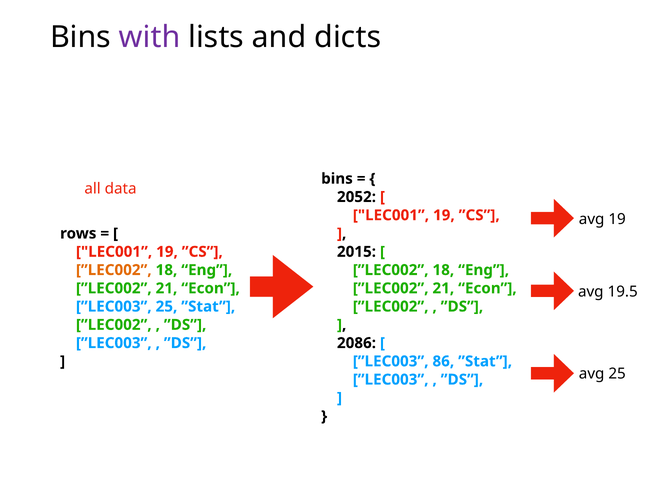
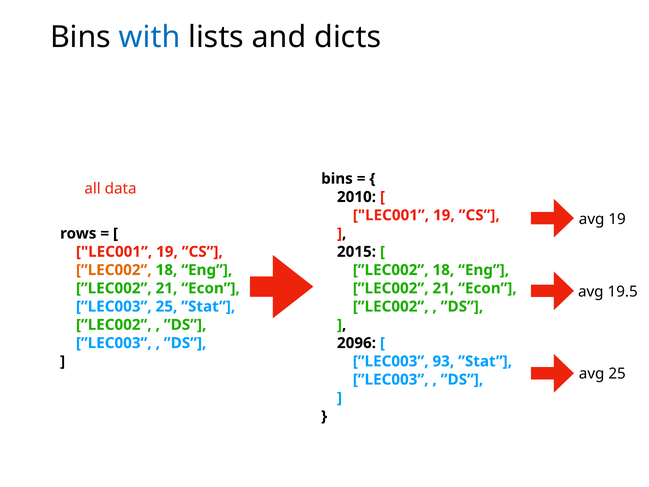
with colour: purple -> blue
2052: 2052 -> 2010
2086: 2086 -> 2096
86: 86 -> 93
